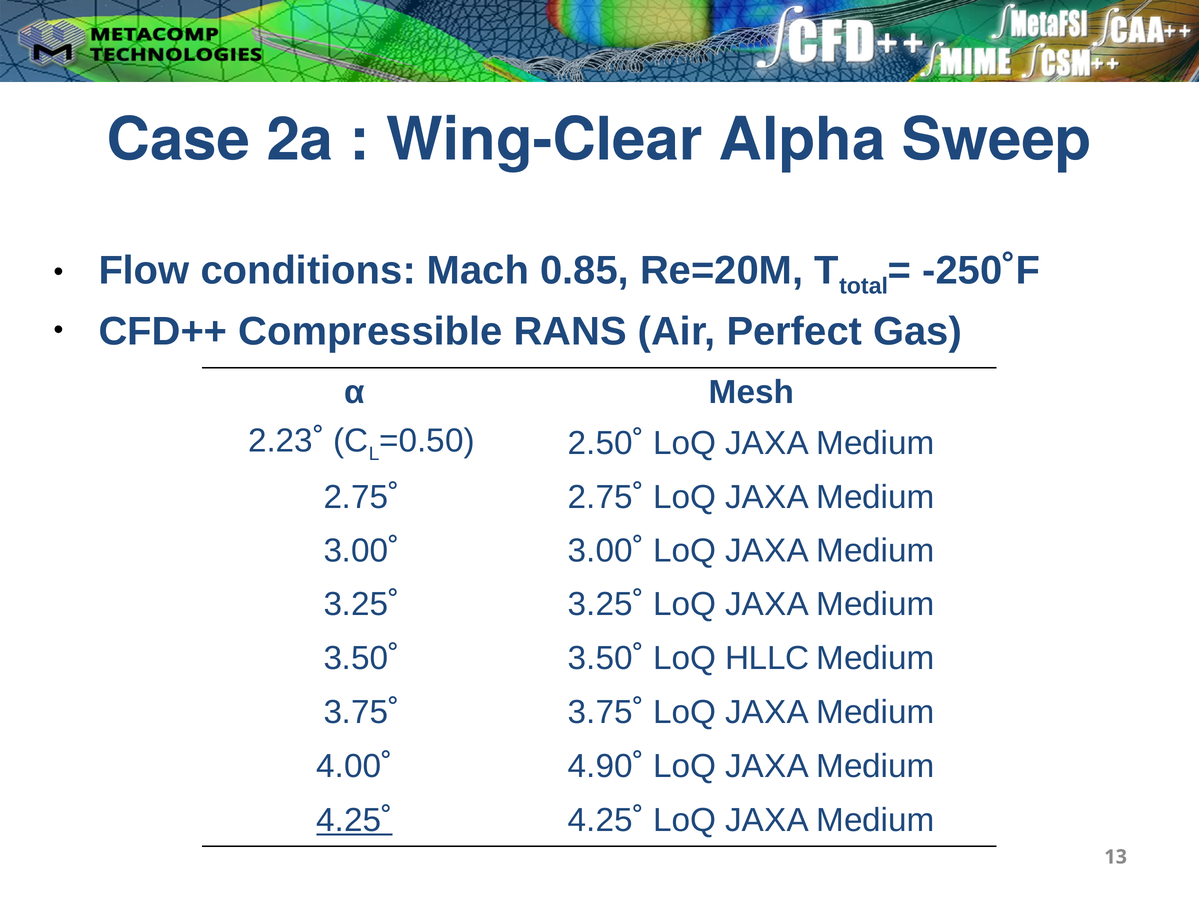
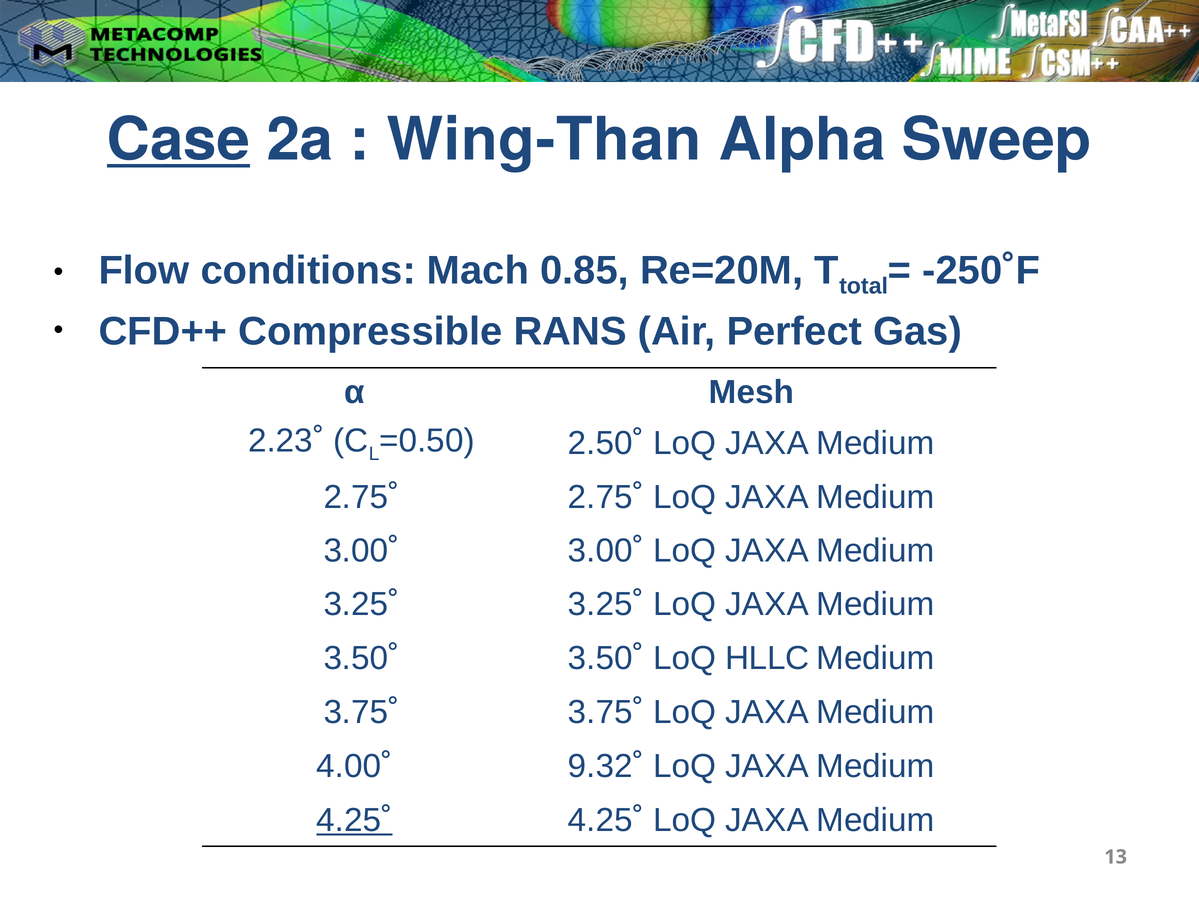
Case underline: none -> present
Wing-Clear: Wing-Clear -> Wing-Than
4.90˚: 4.90˚ -> 9.32˚
